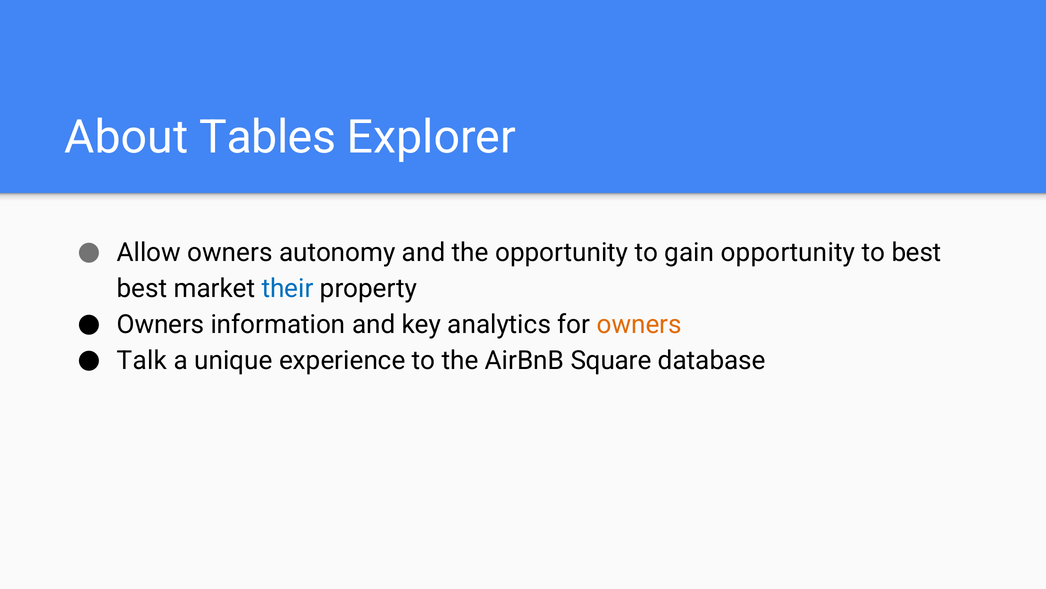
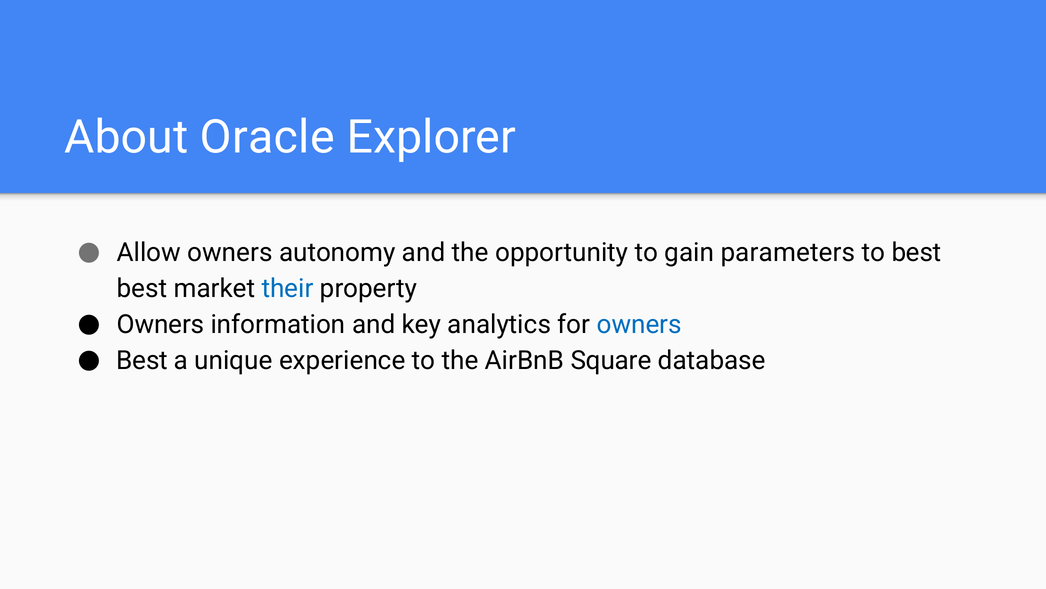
Tables: Tables -> Oracle
gain opportunity: opportunity -> parameters
owners at (639, 324) colour: orange -> blue
Talk at (142, 360): Talk -> Best
